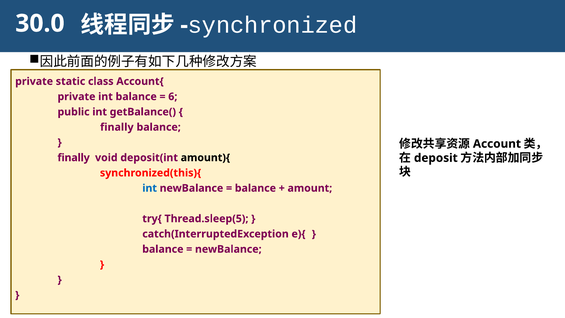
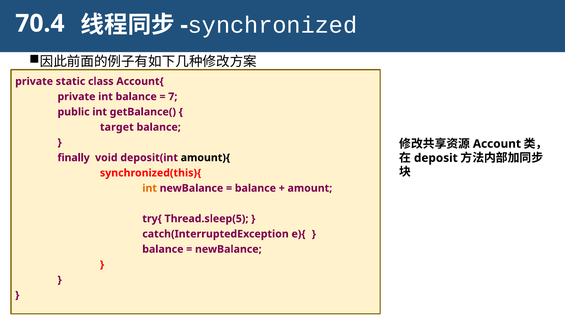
30.0: 30.0 -> 70.4
6: 6 -> 7
finally at (117, 127): finally -> target
int at (150, 188) colour: blue -> orange
